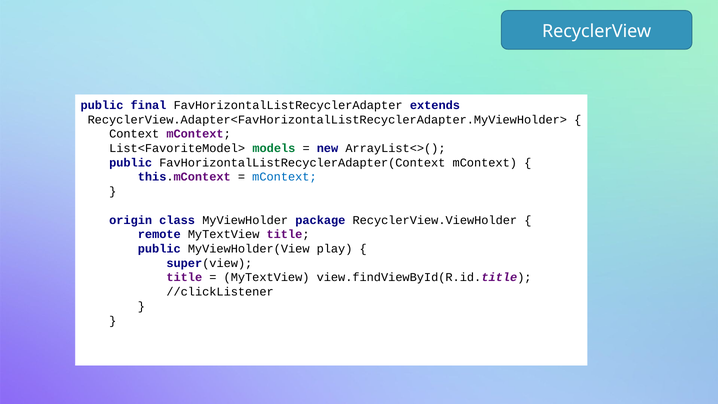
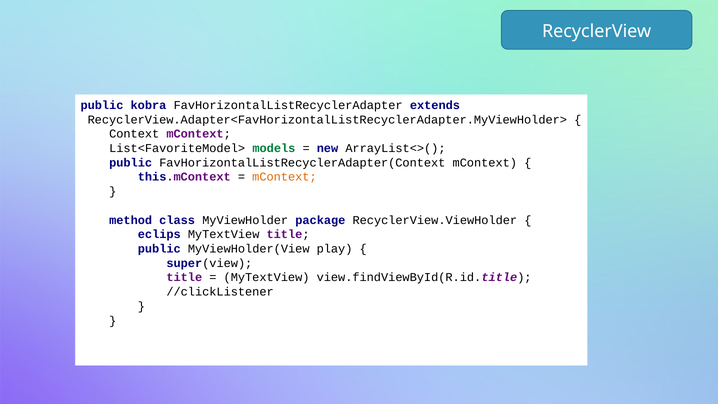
final: final -> kobra
mContext at (284, 177) colour: blue -> orange
origin: origin -> method
remote: remote -> eclips
